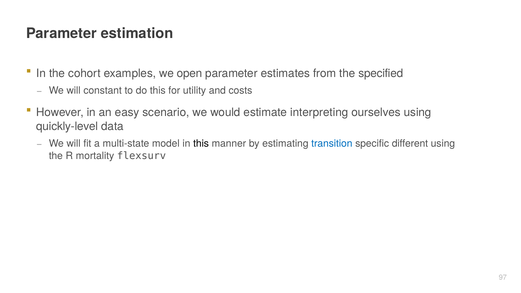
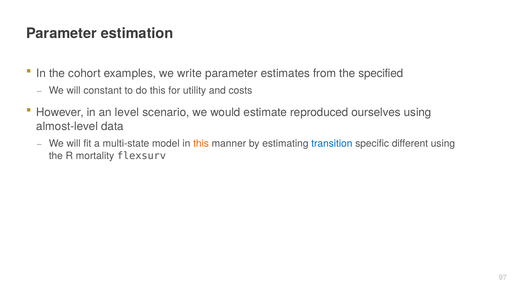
open: open -> write
easy: easy -> level
interpreting: interpreting -> reproduced
quickly-level: quickly-level -> almost-level
this at (201, 144) colour: black -> orange
